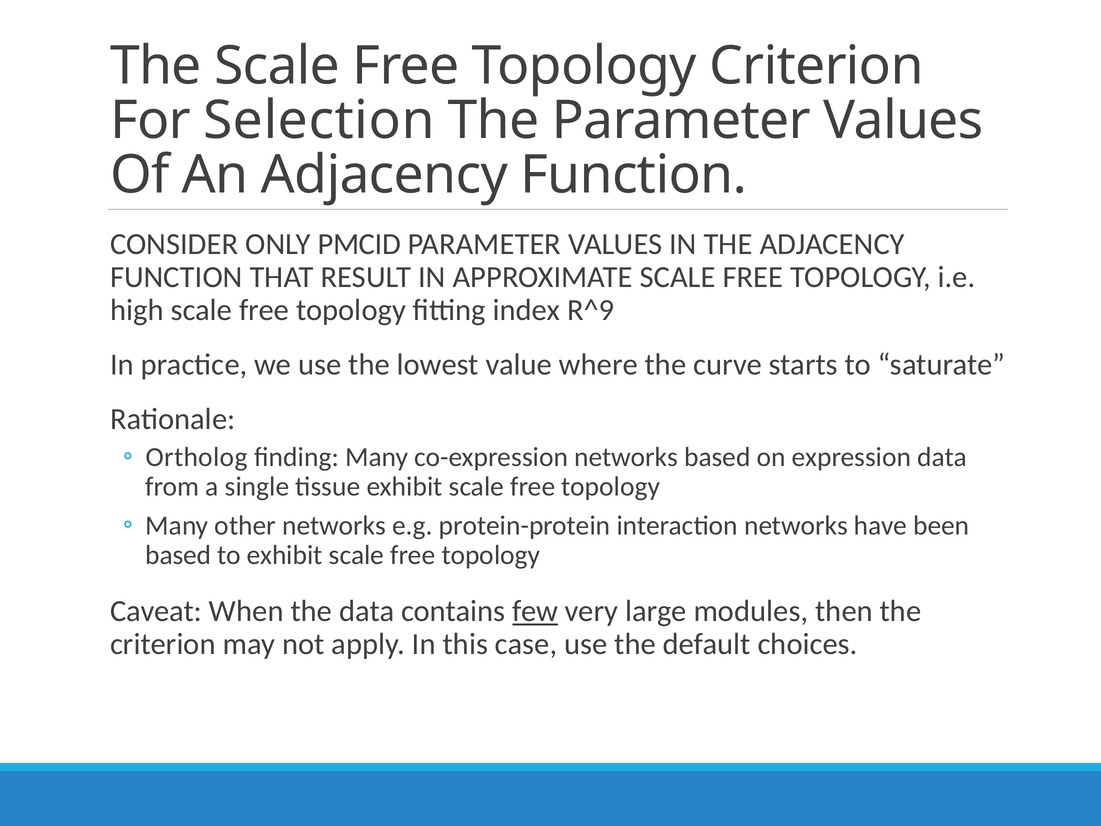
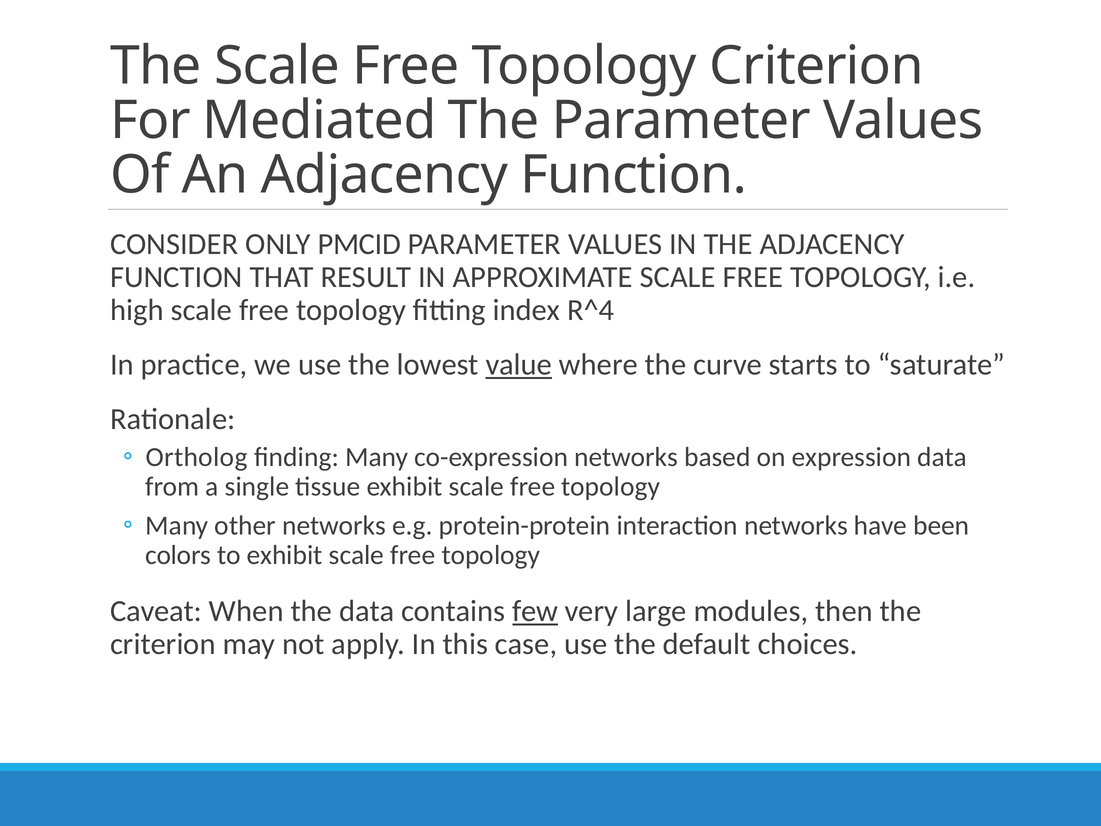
Selection: Selection -> Mediated
R^9: R^9 -> R^4
value underline: none -> present
based at (178, 555): based -> colors
